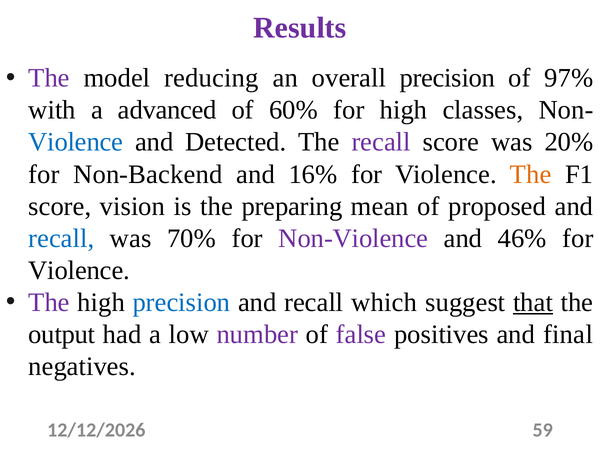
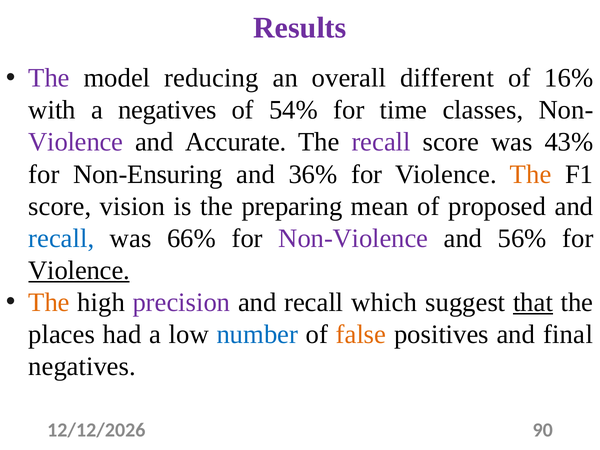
overall precision: precision -> different
97%: 97% -> 16%
a advanced: advanced -> negatives
60%: 60% -> 54%
for high: high -> time
Violence at (76, 142) colour: blue -> purple
Detected: Detected -> Accurate
20%: 20% -> 43%
Non-Backend: Non-Backend -> Non-Ensuring
16%: 16% -> 36%
70%: 70% -> 66%
46%: 46% -> 56%
Violence at (79, 270) underline: none -> present
The at (49, 302) colour: purple -> orange
precision at (181, 302) colour: blue -> purple
output: output -> places
number colour: purple -> blue
false colour: purple -> orange
59: 59 -> 90
